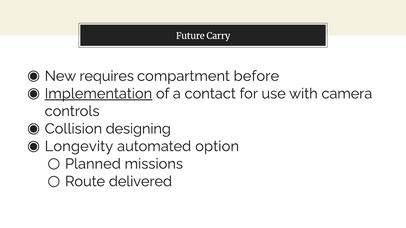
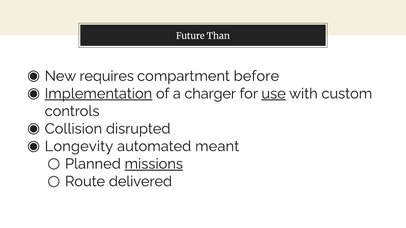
Carry: Carry -> Than
contact: contact -> charger
use underline: none -> present
camera: camera -> custom
designing: designing -> disrupted
option: option -> meant
missions underline: none -> present
